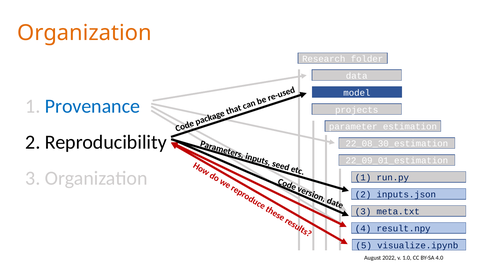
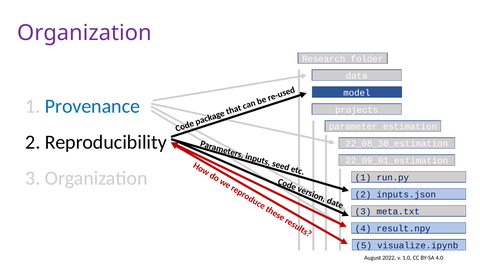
Organization at (84, 33) colour: orange -> purple
